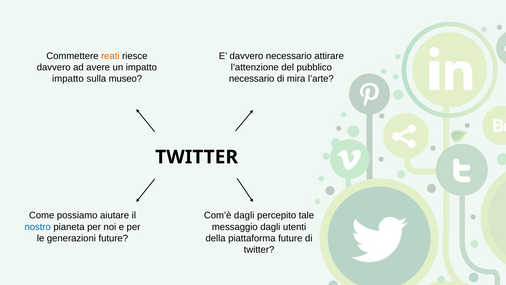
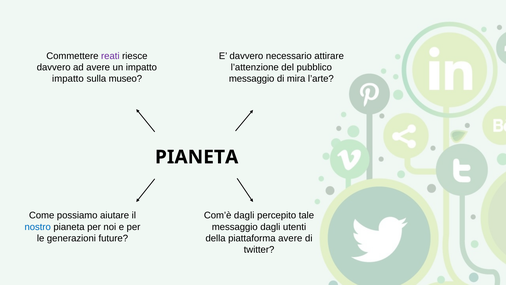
reati colour: orange -> purple
necessario at (252, 79): necessario -> messaggio
TWITTER at (197, 157): TWITTER -> PIANETA
piattaforma future: future -> avere
